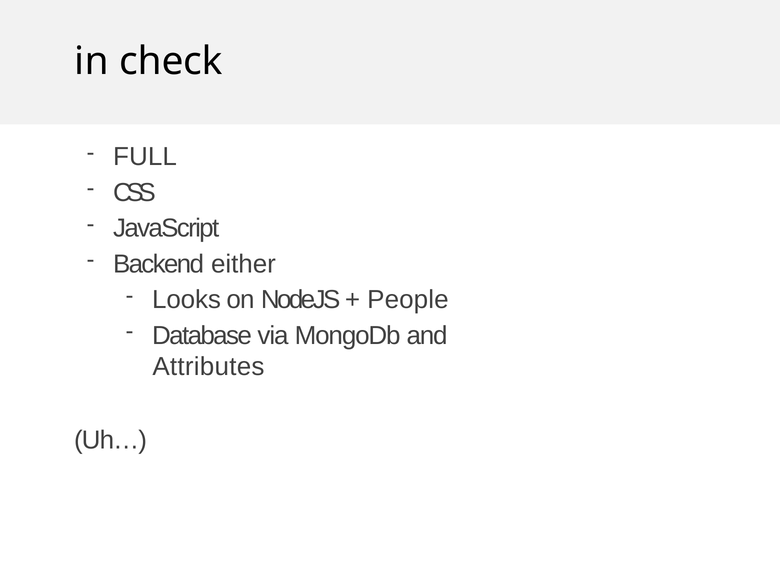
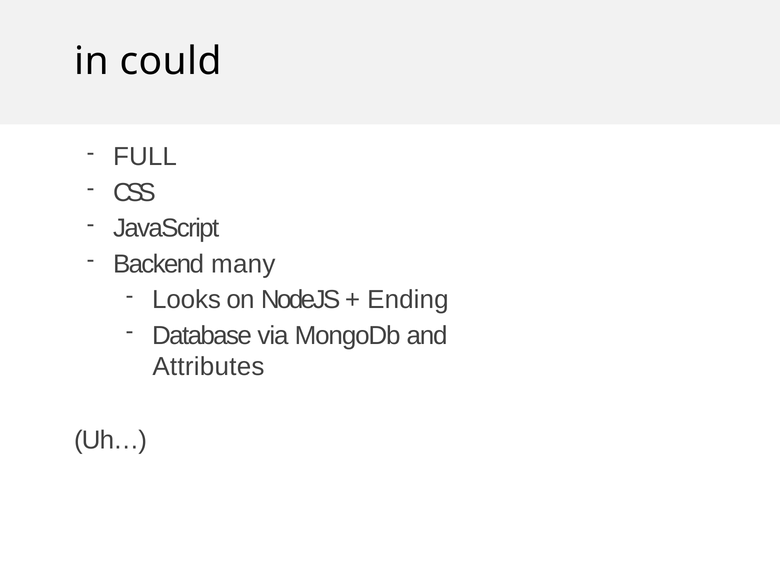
check: check -> could
either: either -> many
People: People -> Ending
